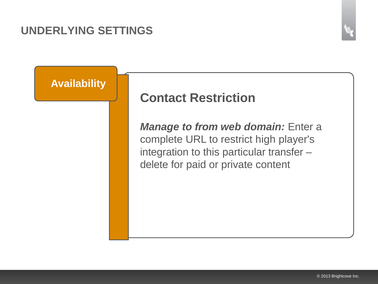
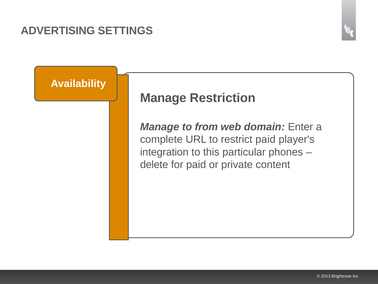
UNDERLYING: UNDERLYING -> ADVERTISING
Contact at (163, 98): Contact -> Manage
restrict high: high -> paid
transfer: transfer -> phones
